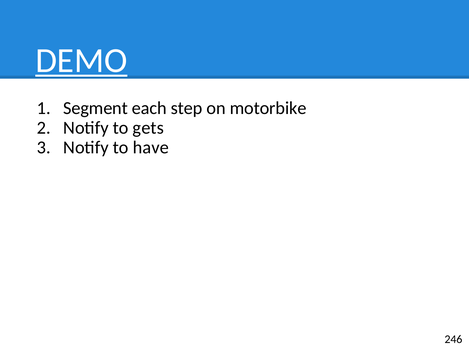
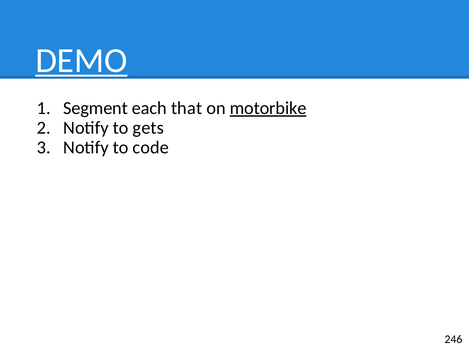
step: step -> that
motorbike underline: none -> present
have: have -> code
